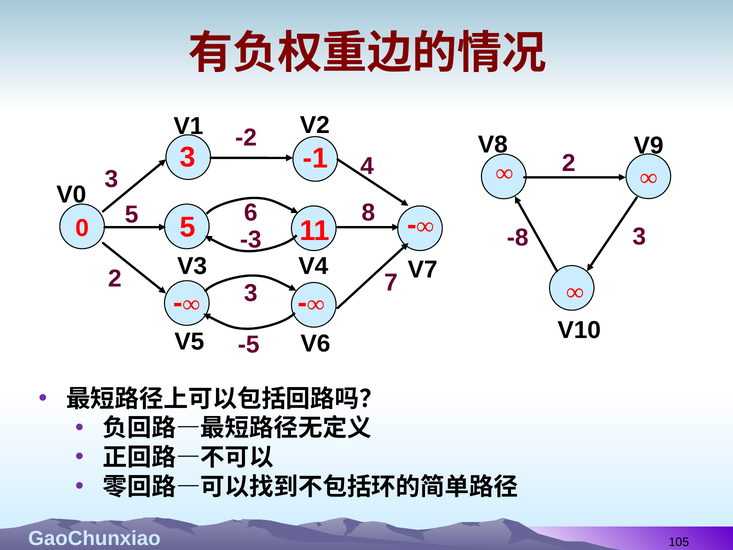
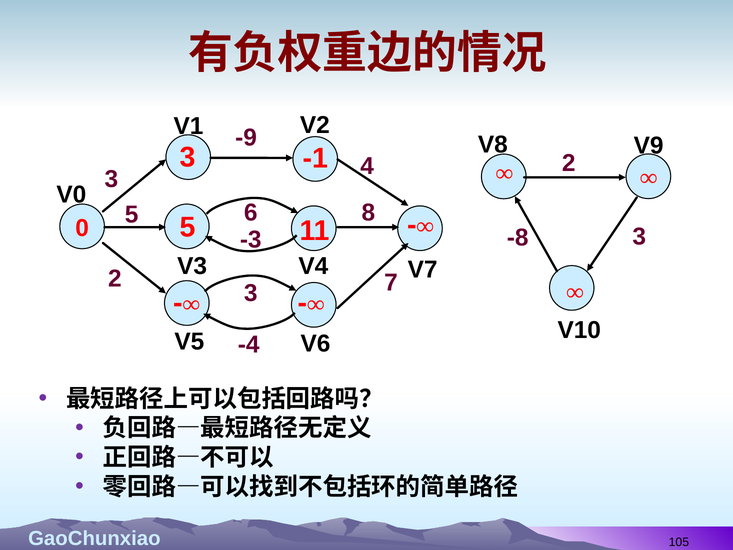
-2: -2 -> -9
-5: -5 -> -4
